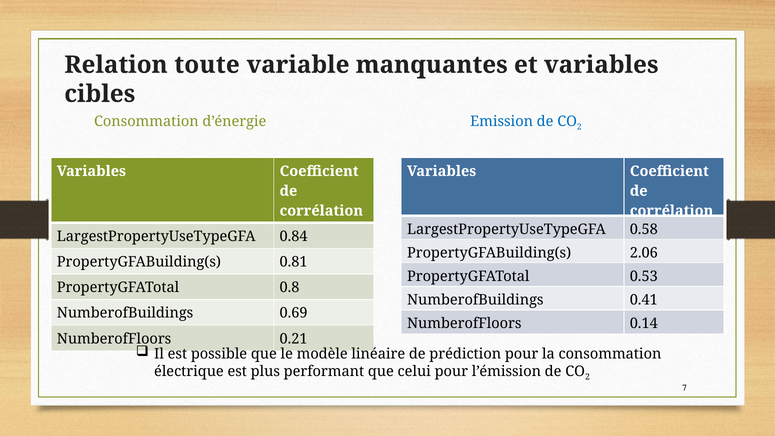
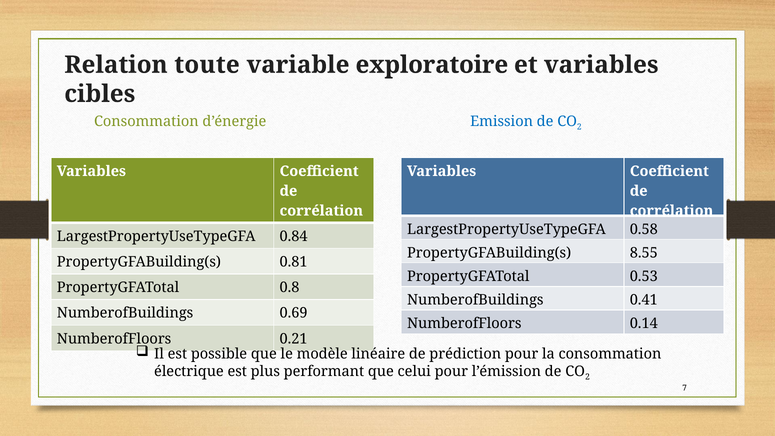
manquantes: manquantes -> exploratoire
2.06: 2.06 -> 8.55
